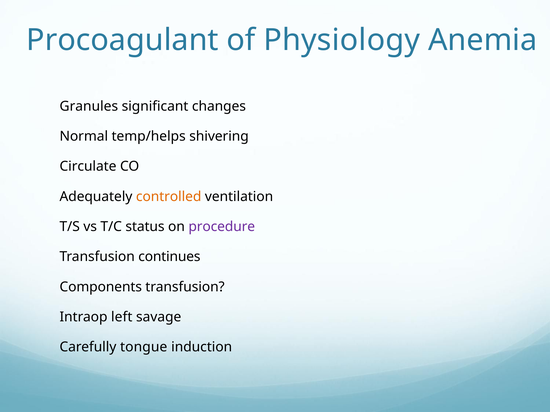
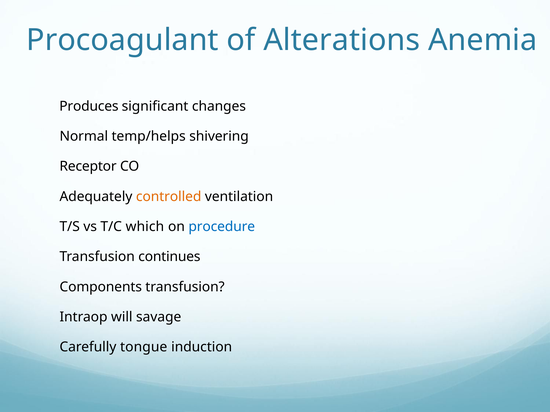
Physiology: Physiology -> Alterations
Granules: Granules -> Produces
Circulate: Circulate -> Receptor
status: status -> which
procedure colour: purple -> blue
left: left -> will
